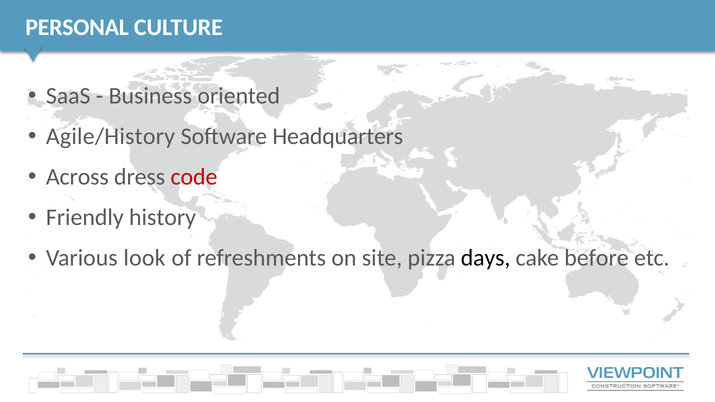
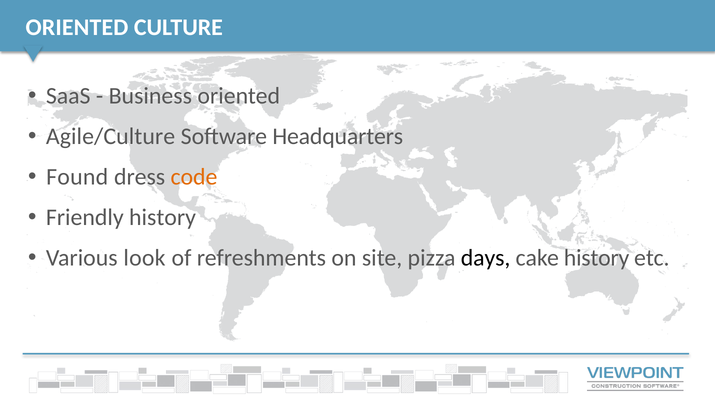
PERSONAL at (77, 27): PERSONAL -> ORIENTED
Agile/History: Agile/History -> Agile/Culture
Across: Across -> Found
code colour: red -> orange
cake before: before -> history
